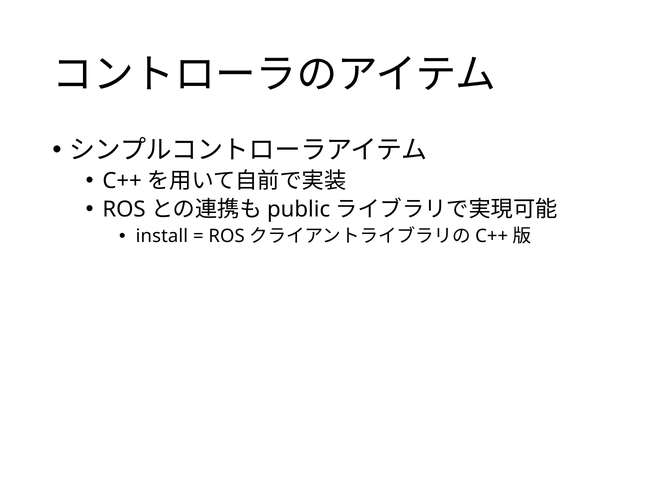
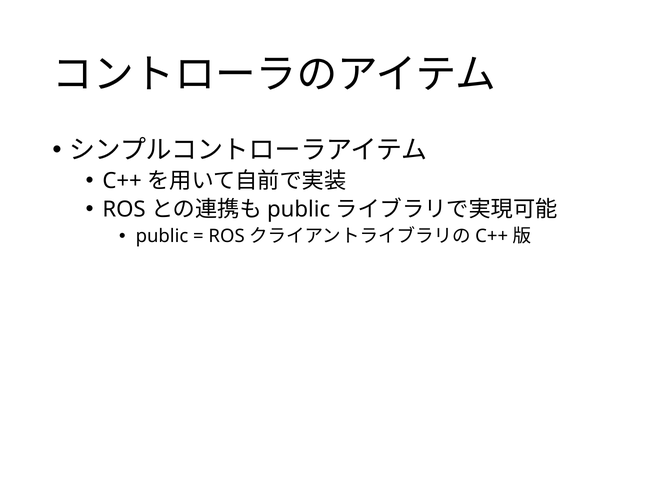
install at (162, 236): install -> public
